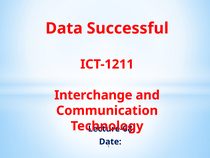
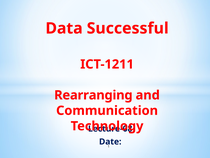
Interchange: Interchange -> Rearranging
